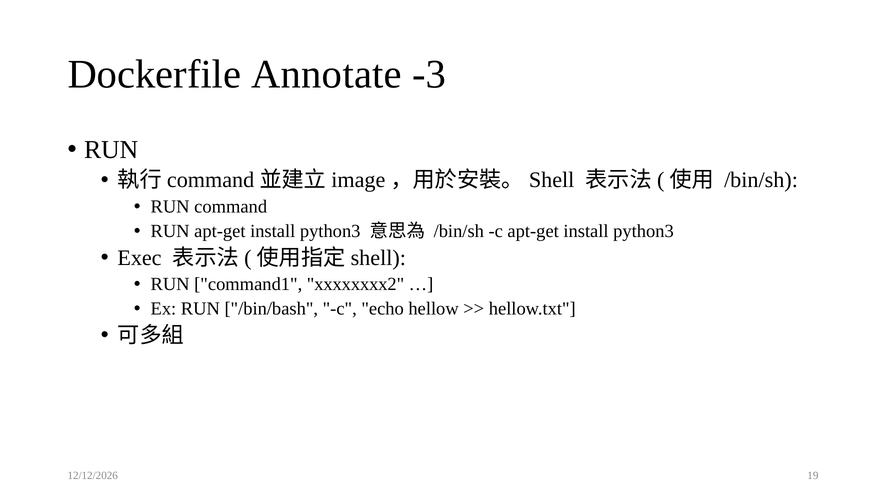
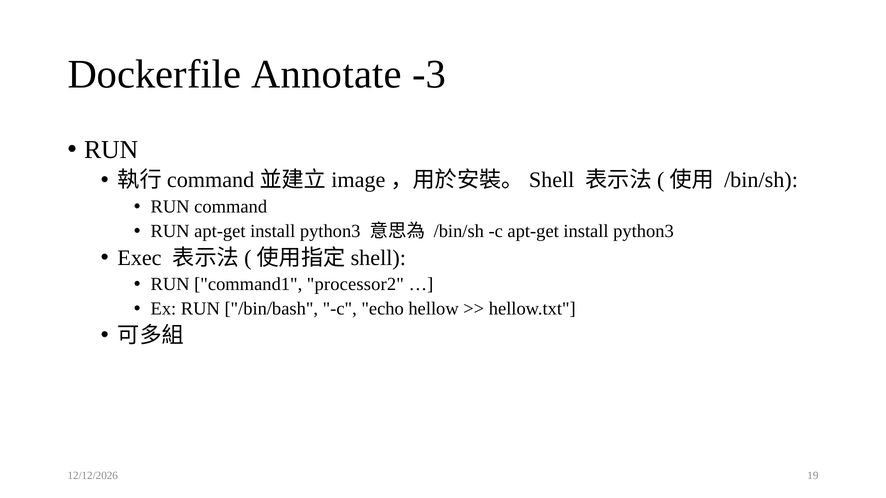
xxxxxxxx2: xxxxxxxx2 -> processor2
